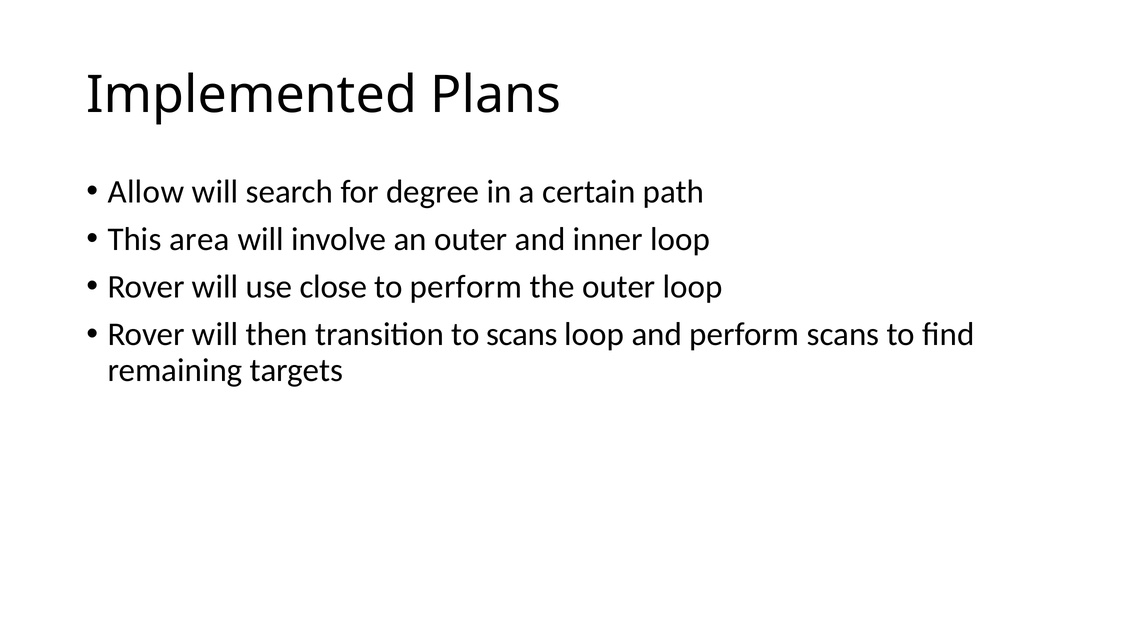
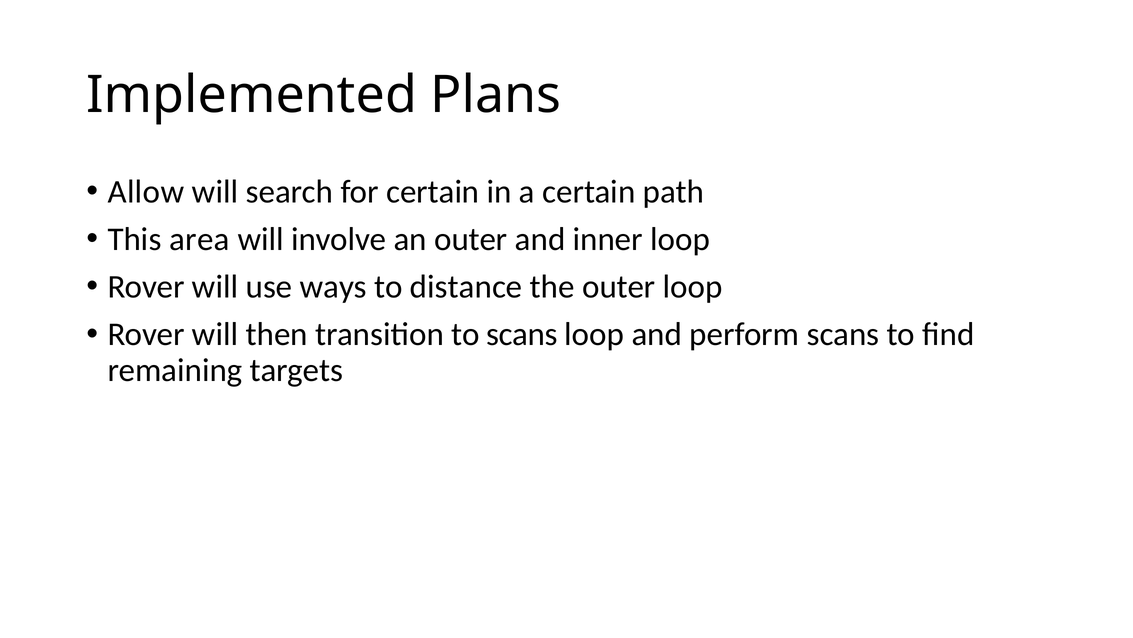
for degree: degree -> certain
close: close -> ways
to perform: perform -> distance
